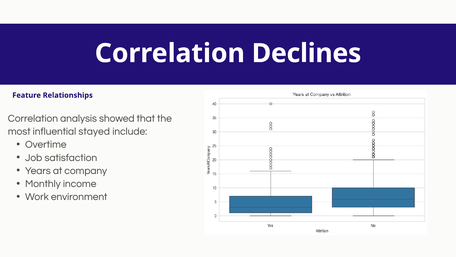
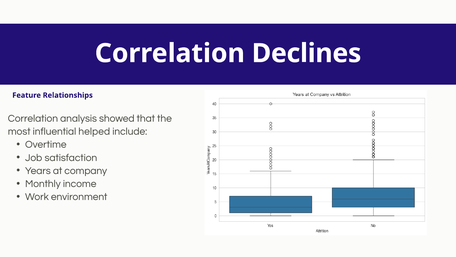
stayed: stayed -> helped
